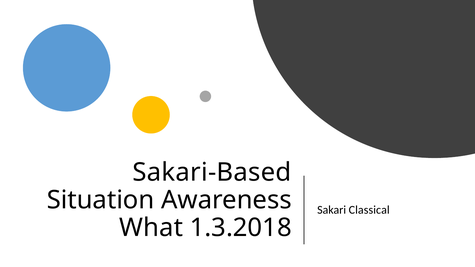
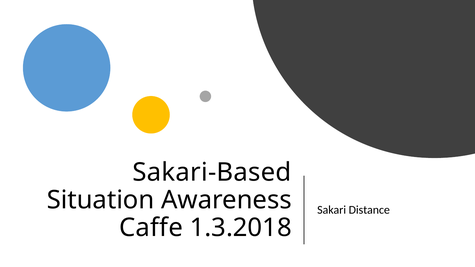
Classical: Classical -> Distance
What: What -> Caffe
